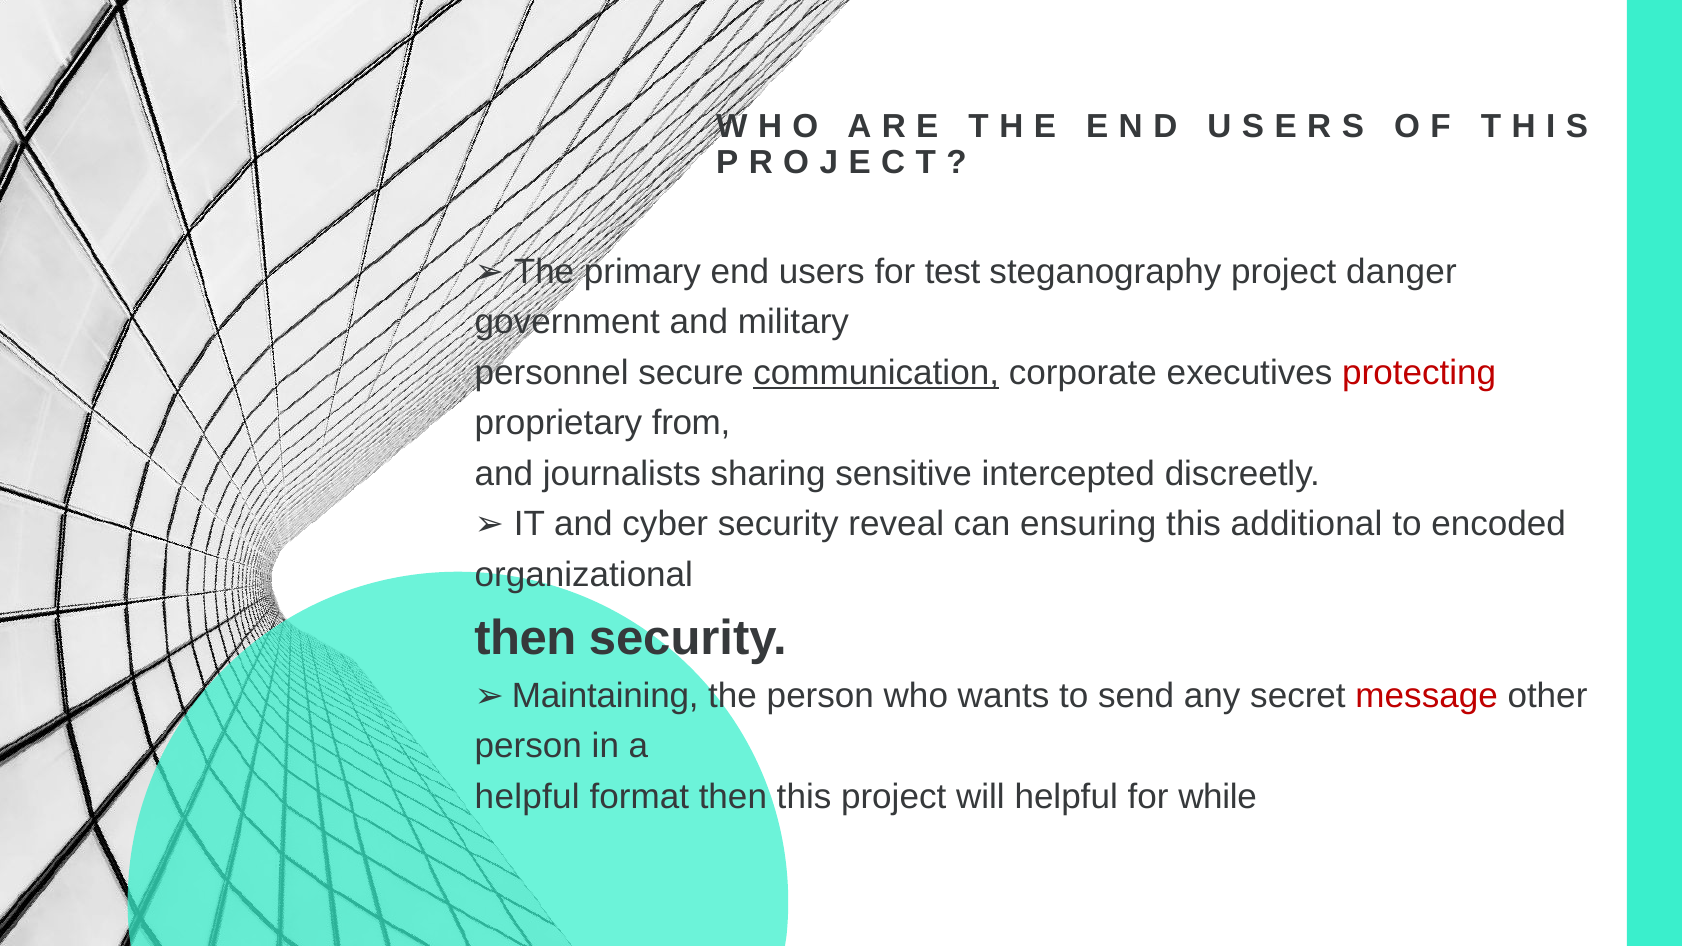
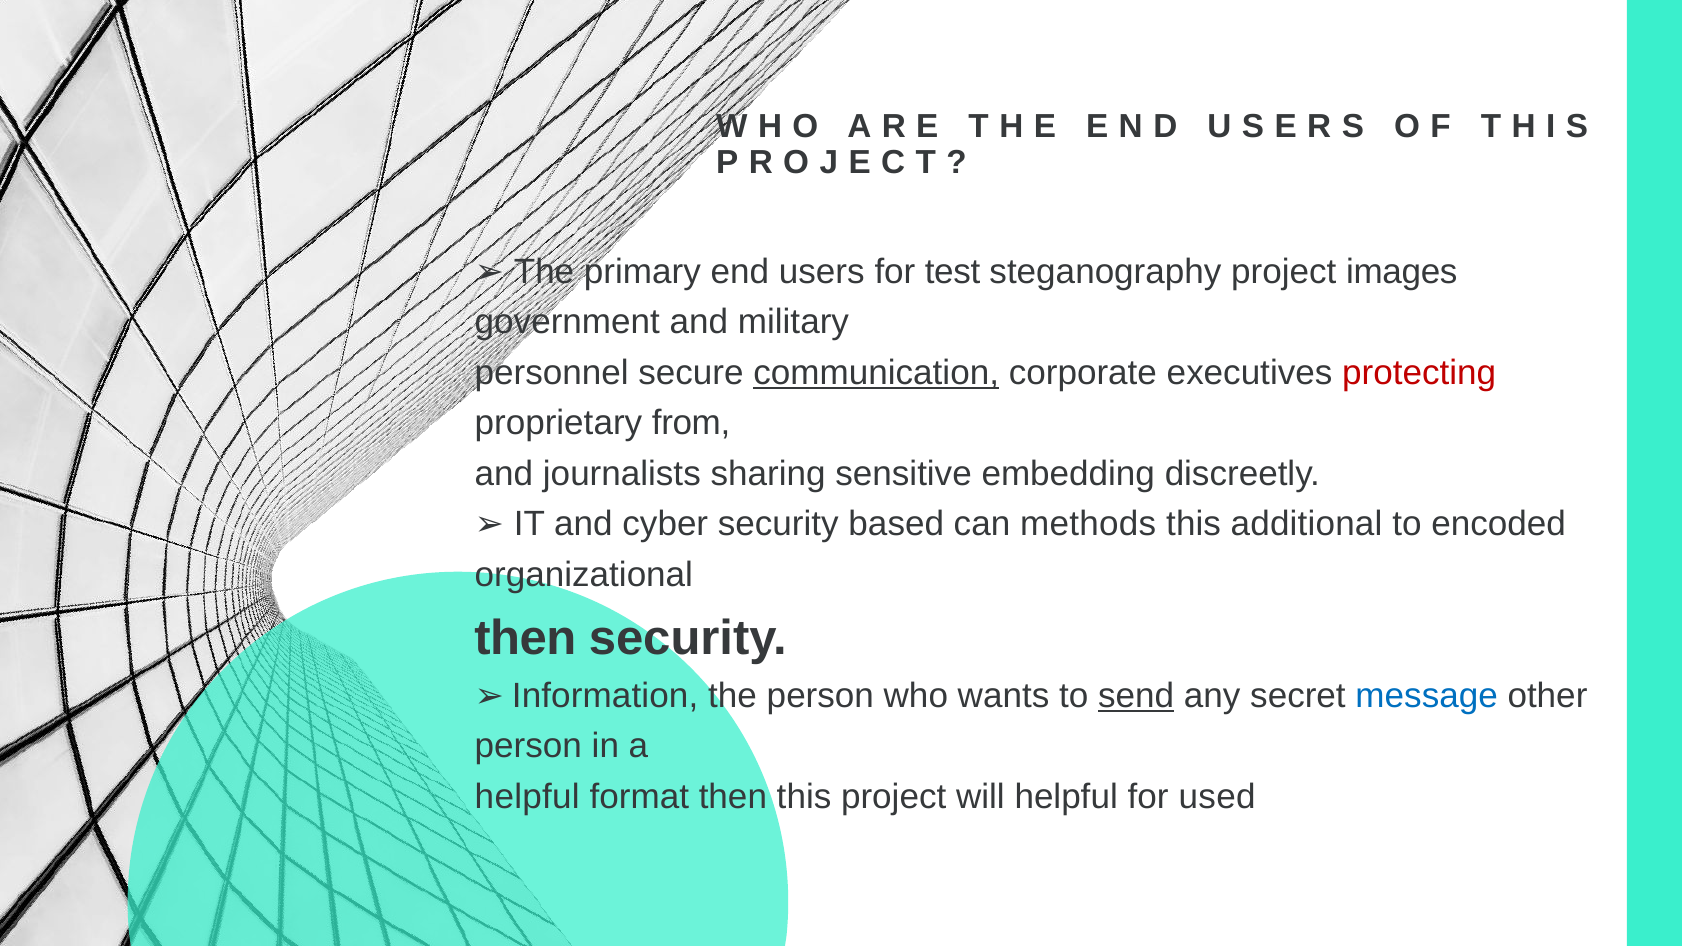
danger: danger -> images
intercepted: intercepted -> embedding
reveal: reveal -> based
ensuring: ensuring -> methods
Maintaining: Maintaining -> Information
send underline: none -> present
message colour: red -> blue
while: while -> used
